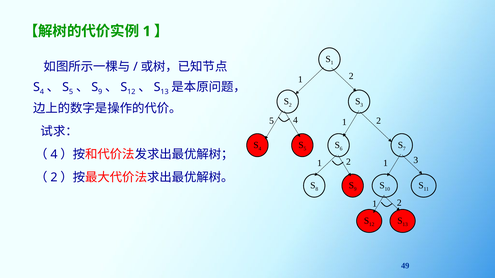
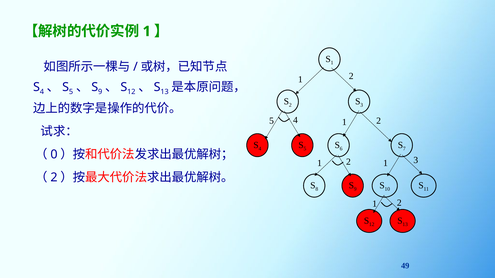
4 at (54, 155): 4 -> 0
